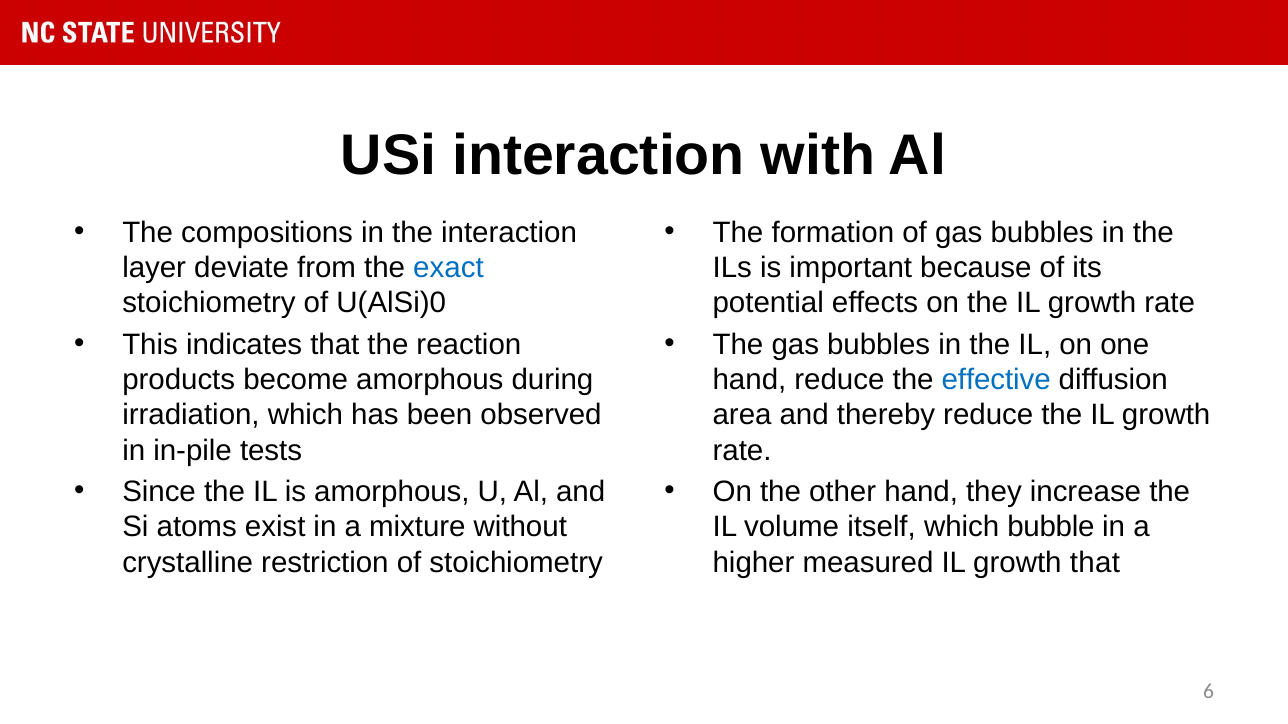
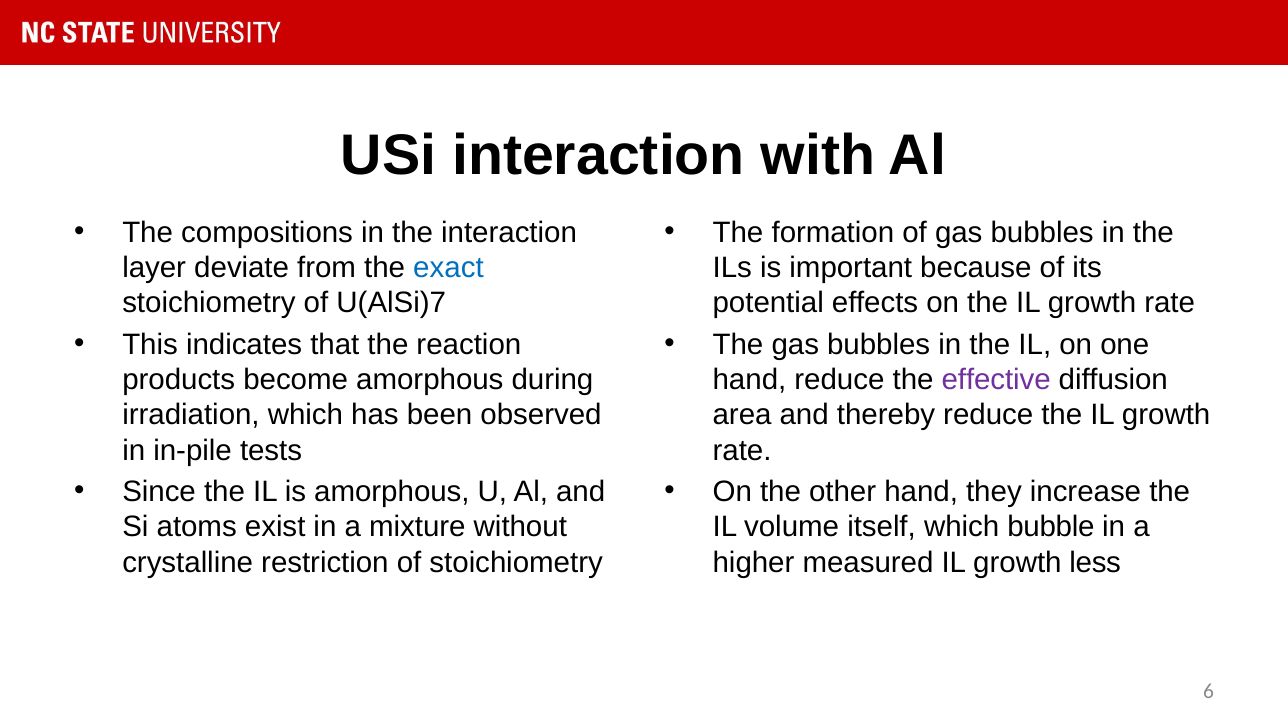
U(AlSi)0: U(AlSi)0 -> U(AlSi)7
effective colour: blue -> purple
growth that: that -> less
